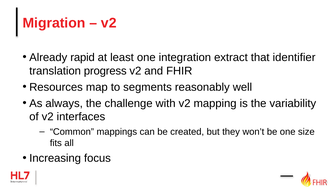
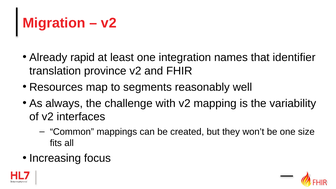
extract: extract -> names
progress: progress -> province
